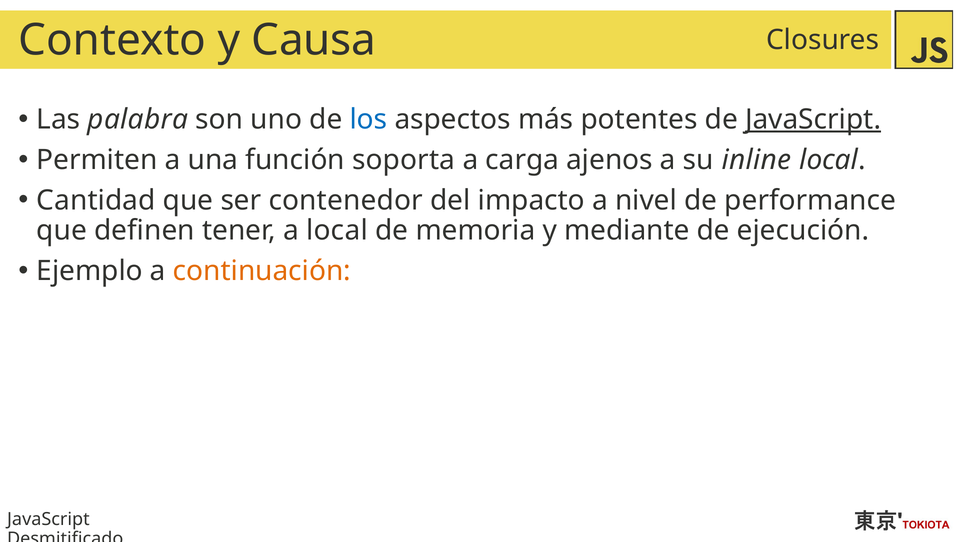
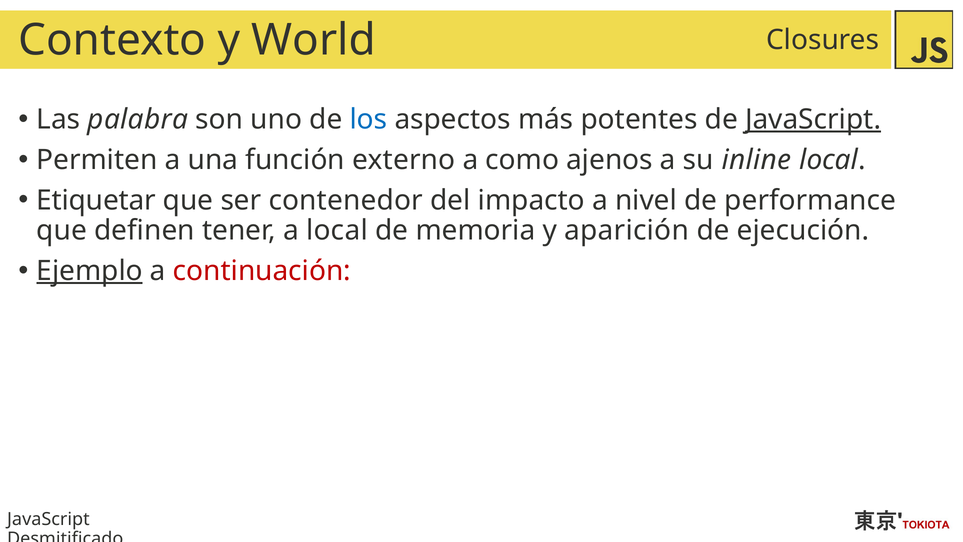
Causa: Causa -> World
soporta: soporta -> externo
carga: carga -> como
Cantidad: Cantidad -> Etiquetar
mediante: mediante -> aparición
Ejemplo underline: none -> present
continuación colour: orange -> red
